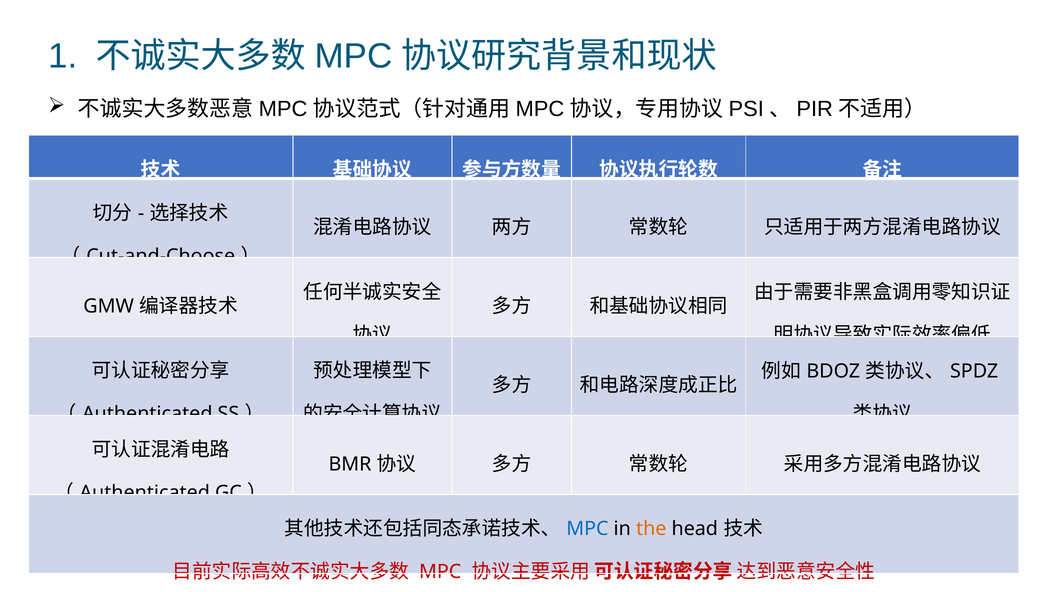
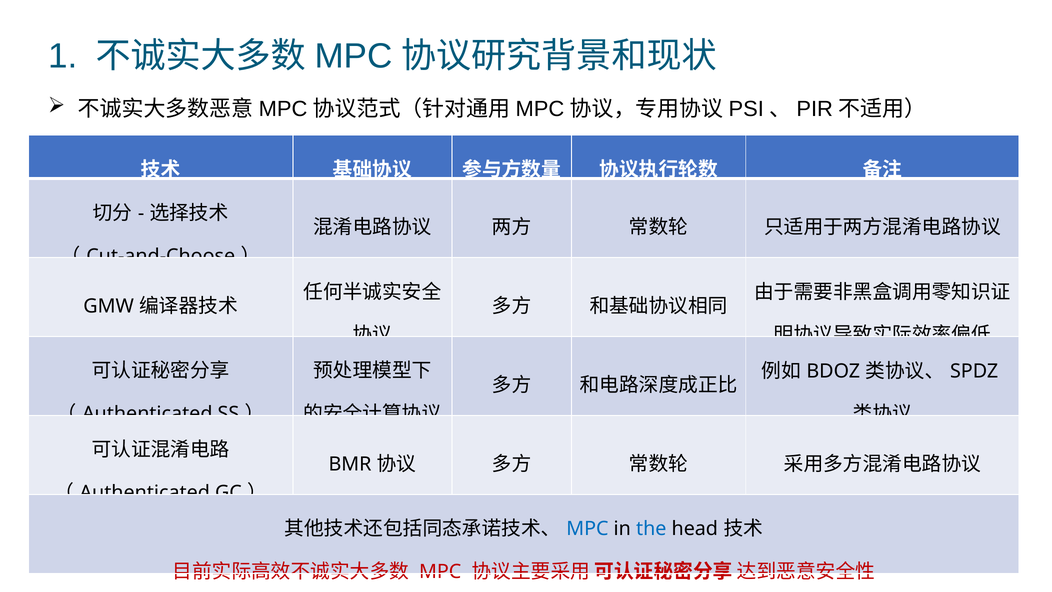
the colour: orange -> blue
